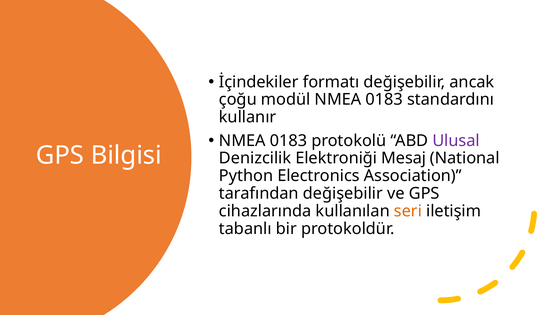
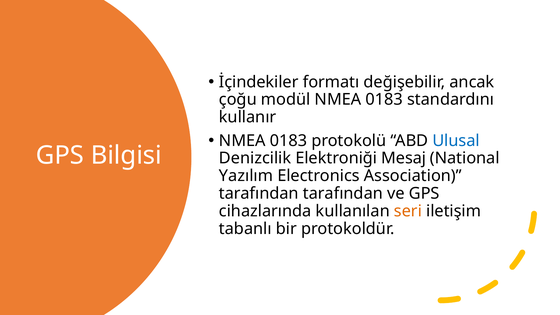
Ulusal colour: purple -> blue
Python: Python -> Yazılım
tarafından değişebilir: değişebilir -> tarafından
